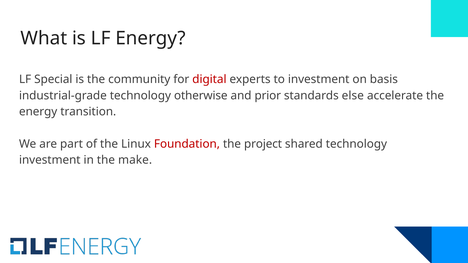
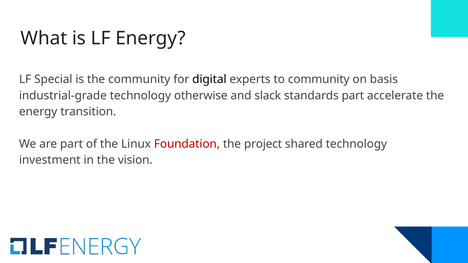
digital colour: red -> black
to investment: investment -> community
prior: prior -> slack
standards else: else -> part
make: make -> vision
